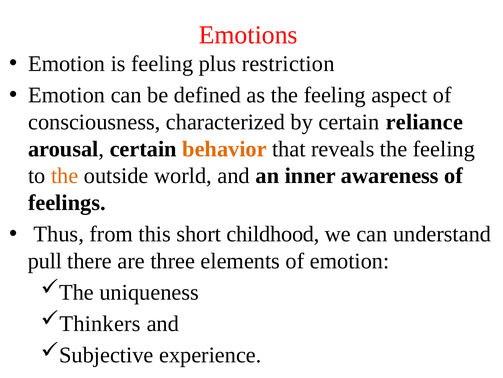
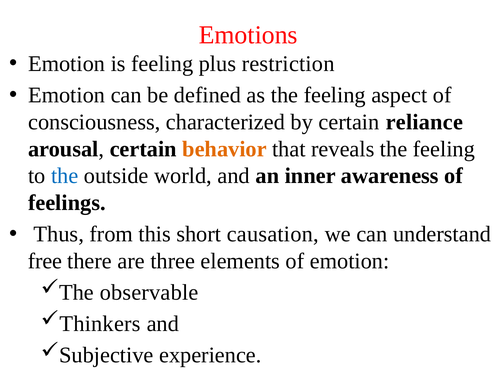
the at (65, 176) colour: orange -> blue
childhood: childhood -> causation
pull: pull -> free
uniqueness: uniqueness -> observable
